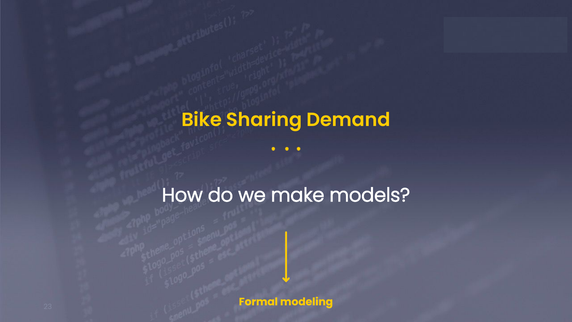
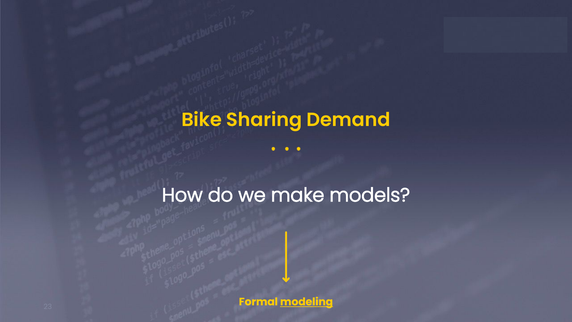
modeling underline: none -> present
